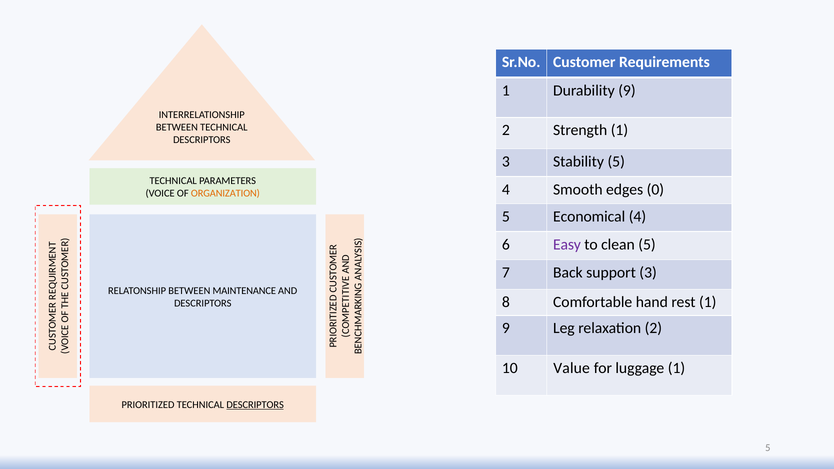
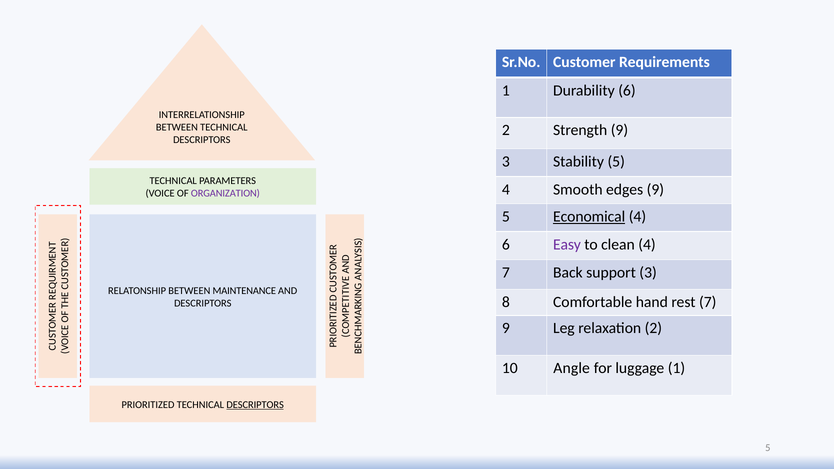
Durability 9: 9 -> 6
Strength 1: 1 -> 9
edges 0: 0 -> 9
ORGANIZATION colour: orange -> purple
Economical underline: none -> present
clean 5: 5 -> 4
rest 1: 1 -> 7
Value: Value -> Angle
